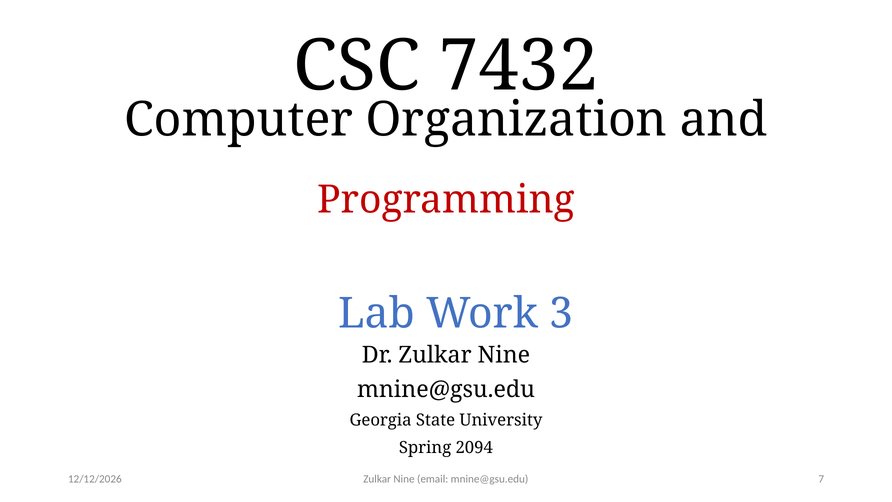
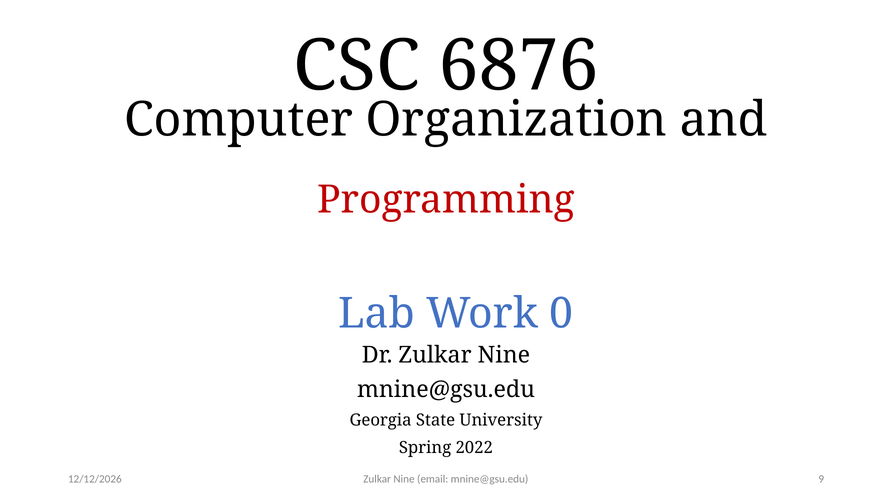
7432: 7432 -> 6876
3: 3 -> 0
2094: 2094 -> 2022
7: 7 -> 9
